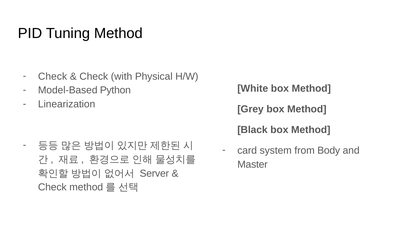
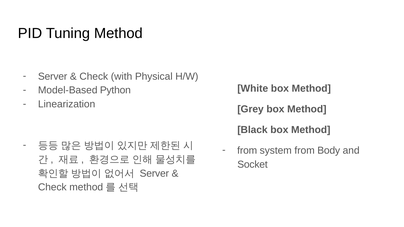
Check at (53, 76): Check -> Server
card at (247, 151): card -> from
Master: Master -> Socket
